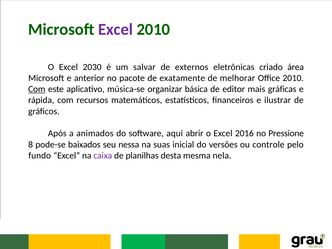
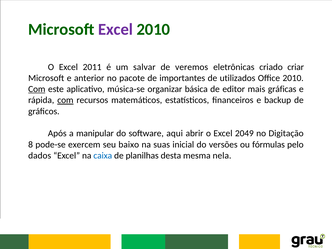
2030: 2030 -> 2011
externos: externos -> veremos
área: área -> criar
exatamente: exatamente -> importantes
melhorar: melhorar -> utilizados
com at (65, 100) underline: none -> present
ilustrar: ilustrar -> backup
animados: animados -> manipular
2016: 2016 -> 2049
Pressione: Pressione -> Digitação
baixados: baixados -> exercem
nessa: nessa -> baixo
controle: controle -> fórmulas
fundo: fundo -> dados
caixa colour: purple -> blue
